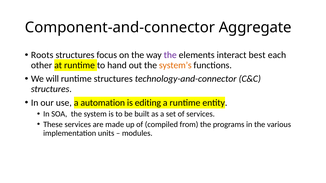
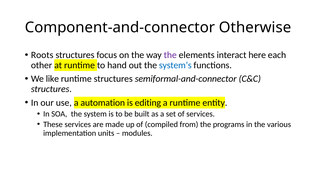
Aggregate: Aggregate -> Otherwise
best: best -> here
system’s colour: orange -> blue
will: will -> like
technology-and-connector: technology-and-connector -> semiformal-and-connector
